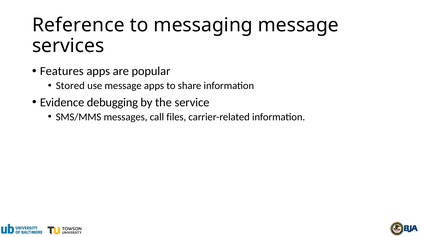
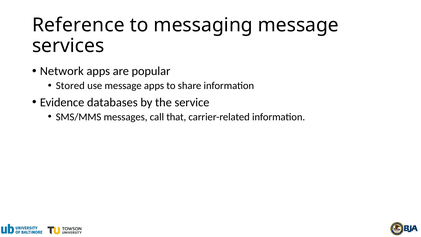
Features: Features -> Network
debugging: debugging -> databases
files: files -> that
